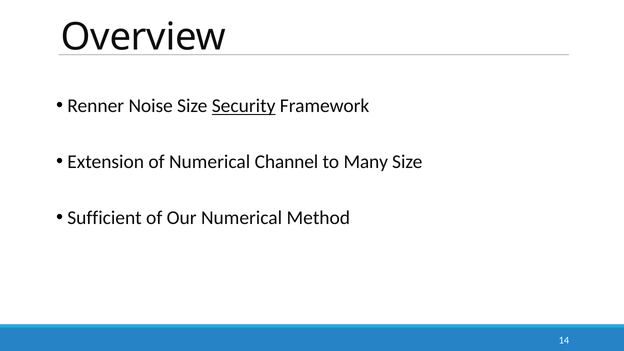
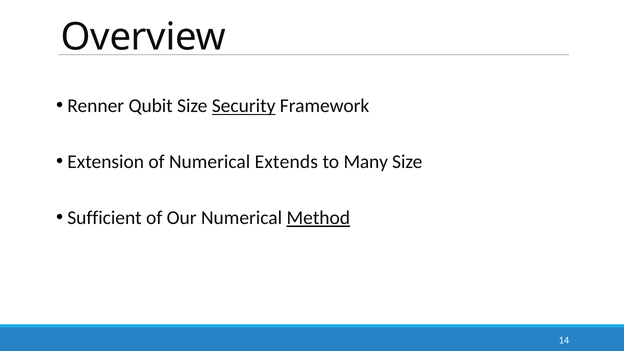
Noise: Noise -> Qubit
Channel: Channel -> Extends
Method underline: none -> present
